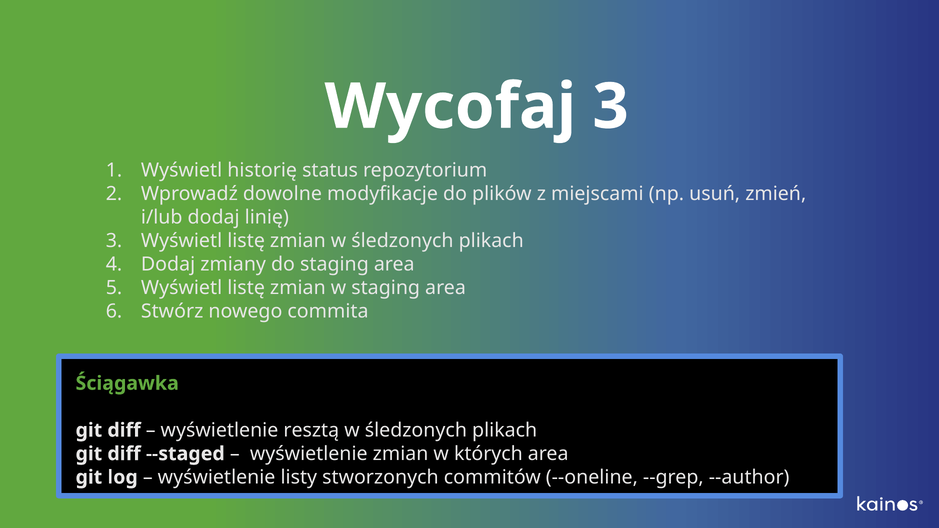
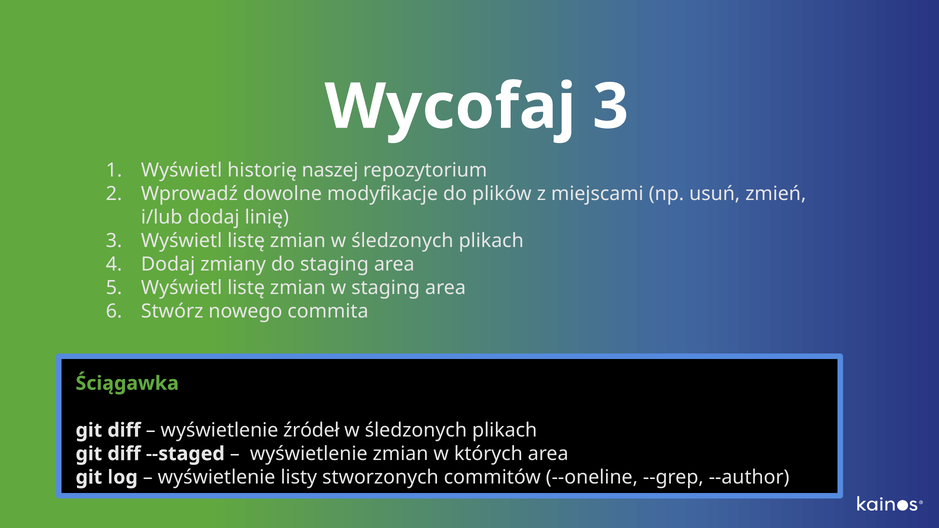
status: status -> naszej
resztą: resztą -> źródeł
